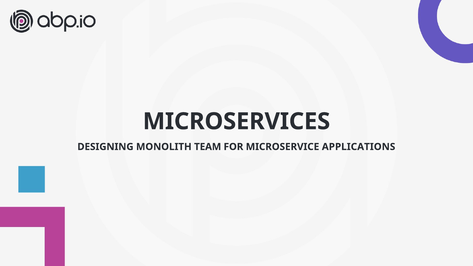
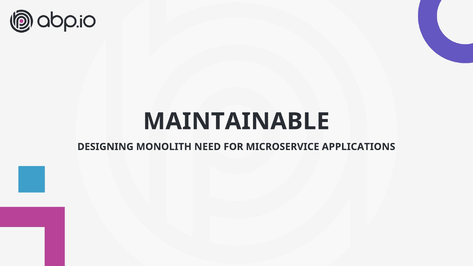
MICROSERVICES: MICROSERVICES -> MAINTAINABLE
TEAM: TEAM -> NEED
